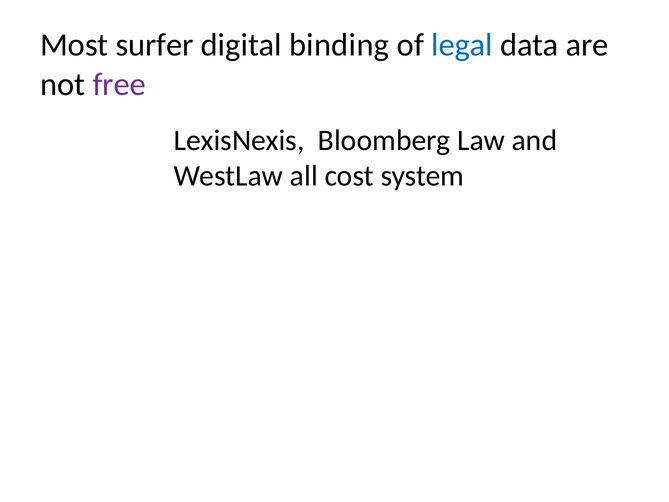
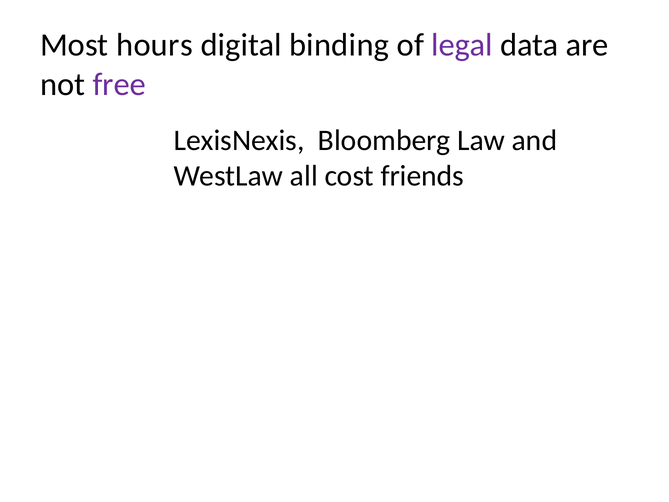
surfer: surfer -> hours
legal colour: blue -> purple
system: system -> friends
